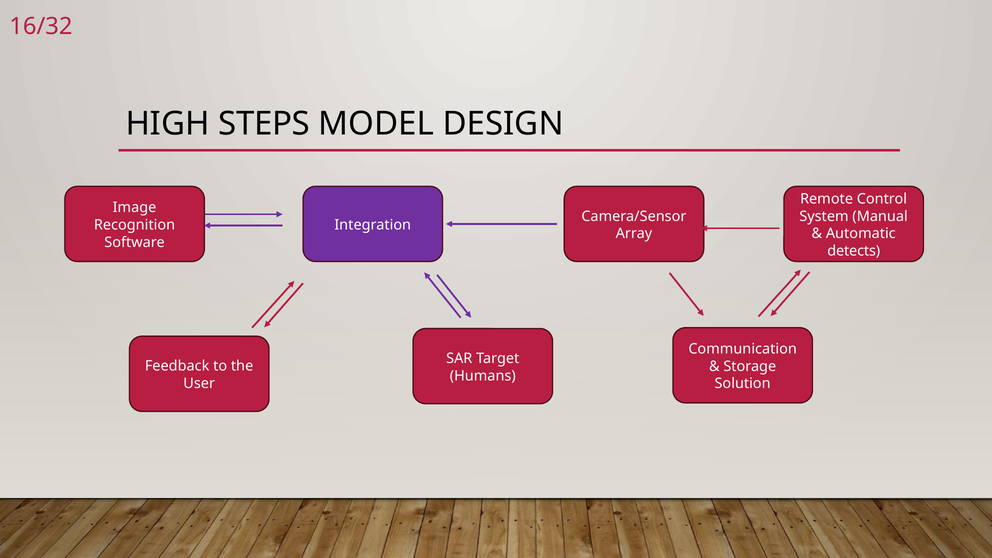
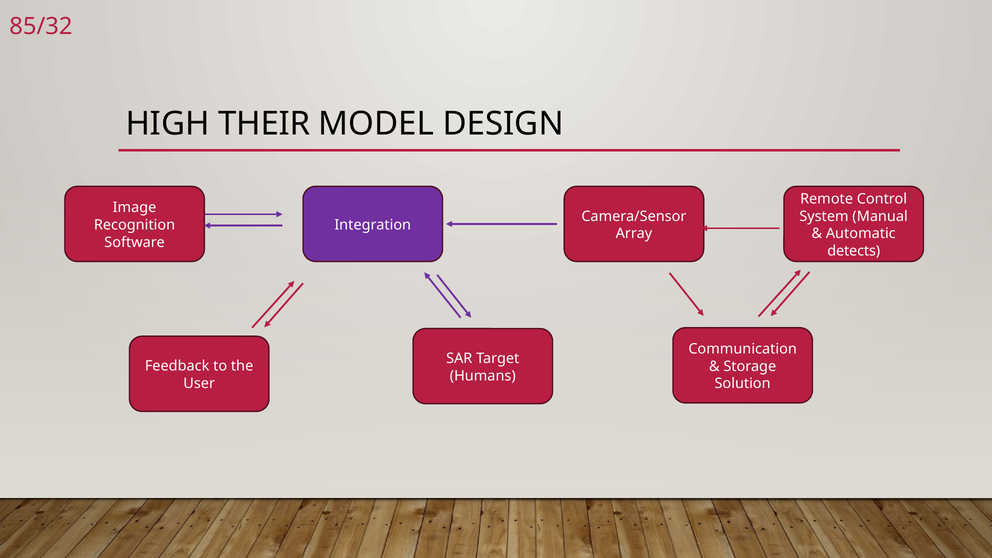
16/32: 16/32 -> 85/32
STEPS: STEPS -> THEIR
